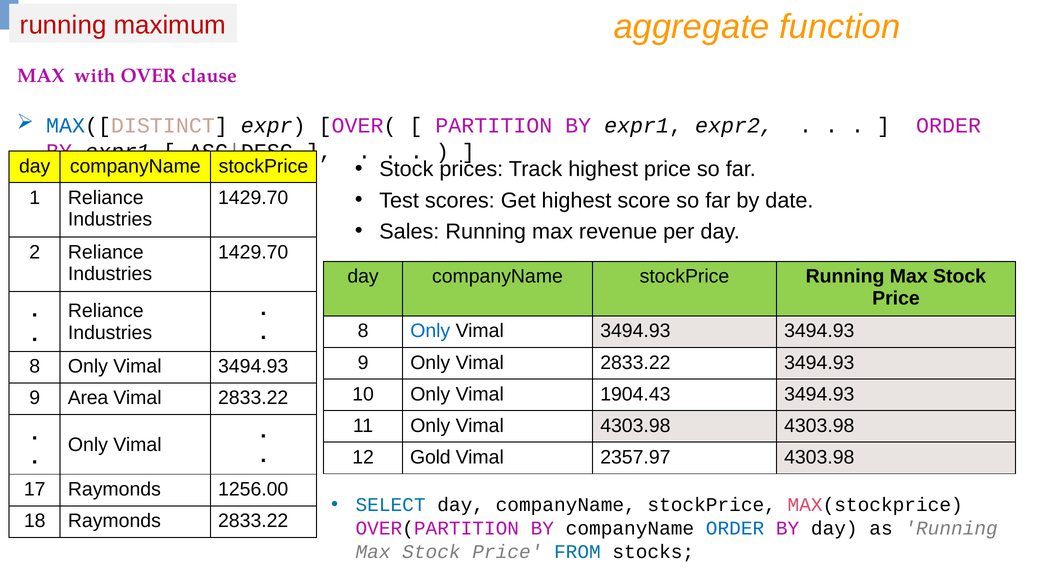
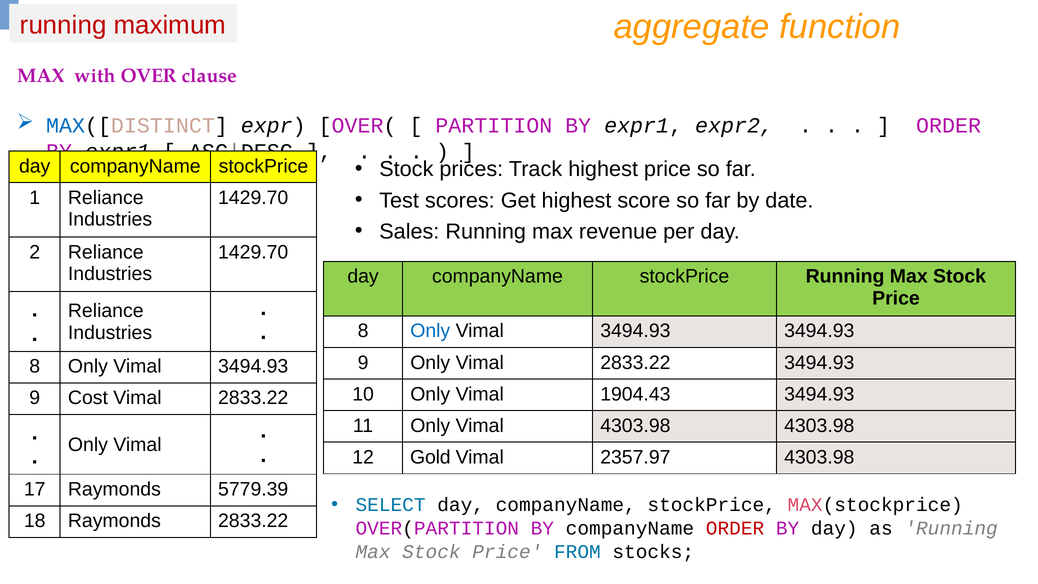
Area: Area -> Cost
1256.00: 1256.00 -> 5779.39
ORDER at (735, 528) colour: blue -> red
